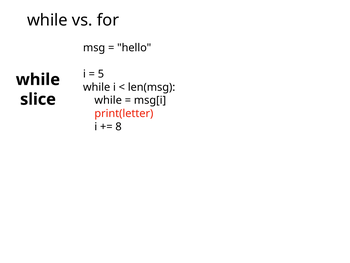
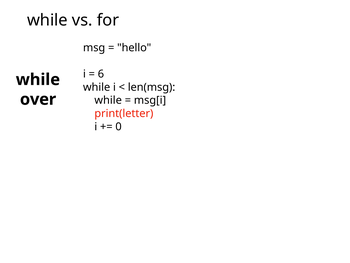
5: 5 -> 6
slice: slice -> over
8: 8 -> 0
